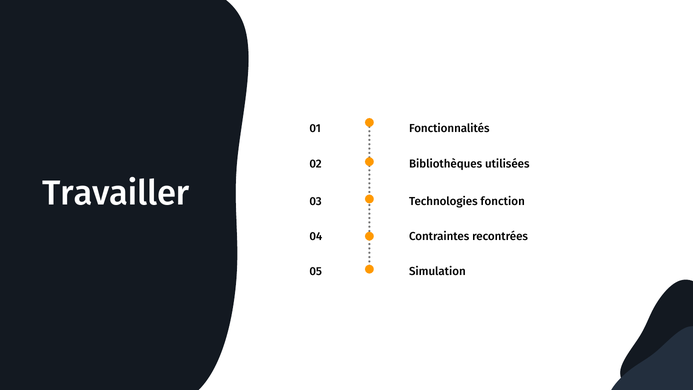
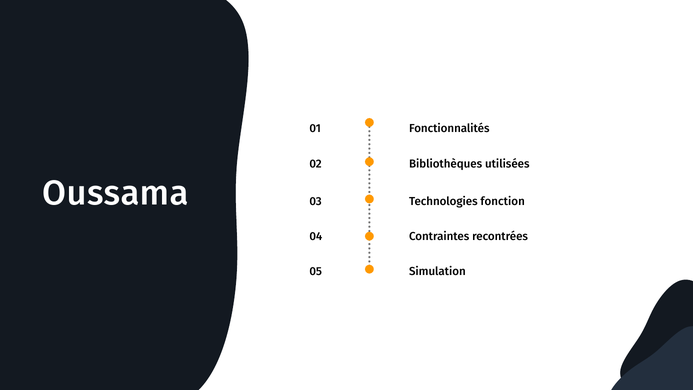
Travailler: Travailler -> Oussama
